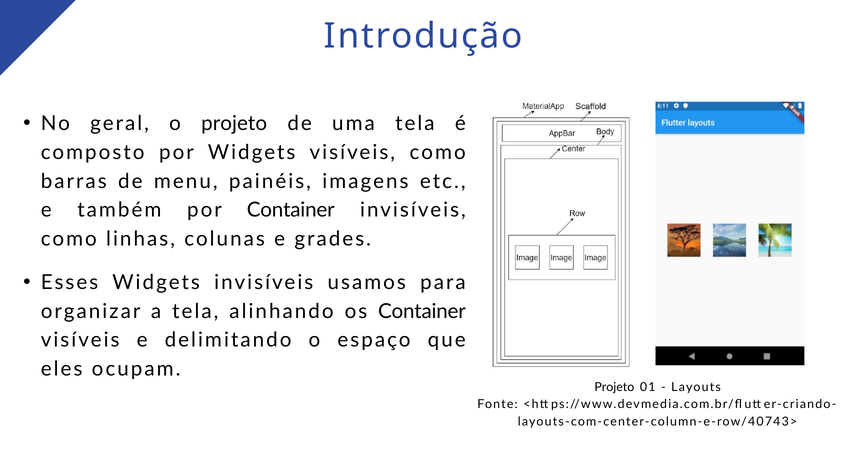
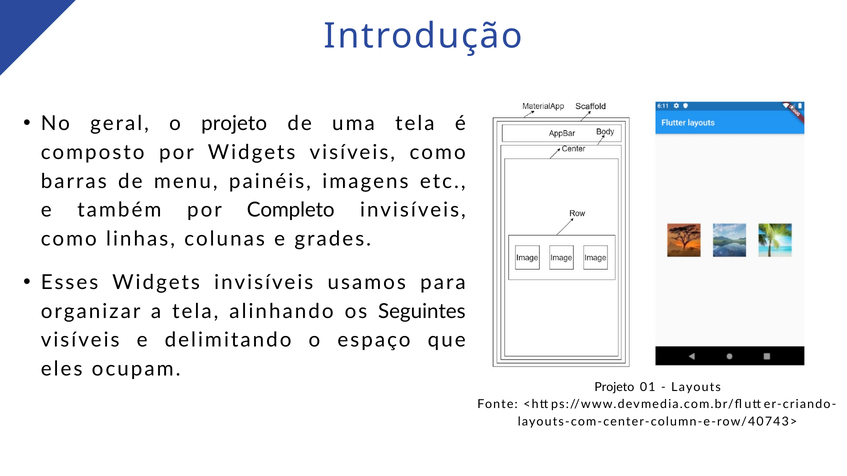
por Container: Container -> Completo
os Container: Container -> Seguintes
